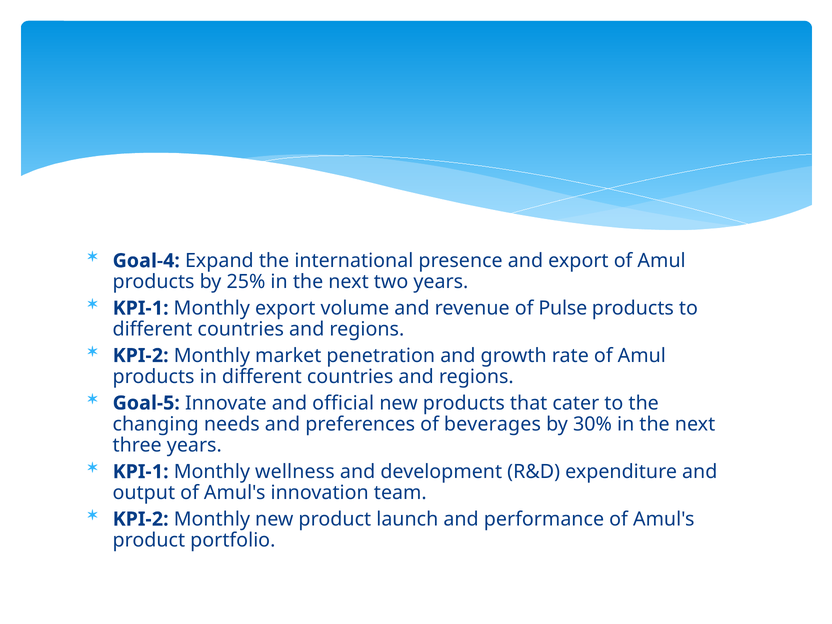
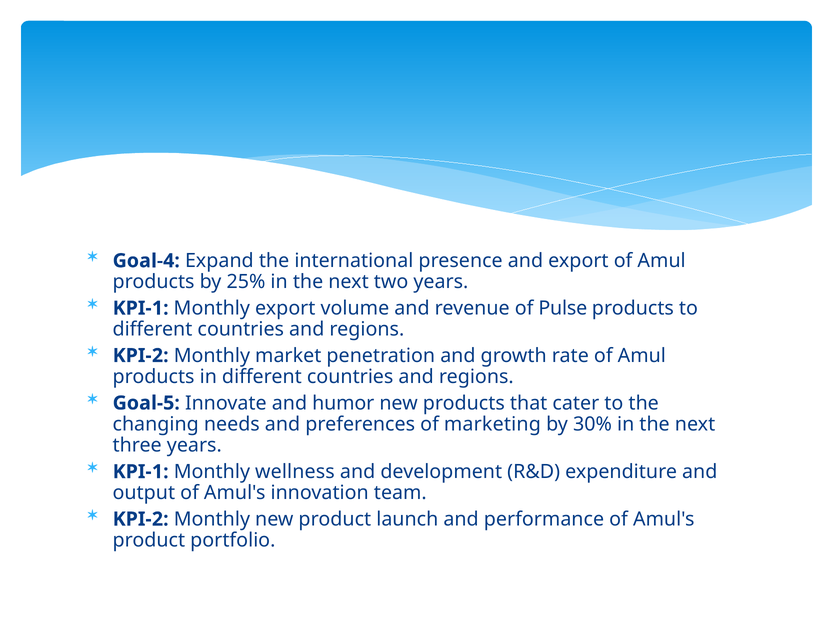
official: official -> humor
beverages: beverages -> marketing
